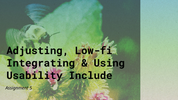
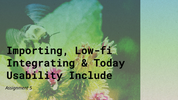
Adjusting: Adjusting -> Importing
Using: Using -> Today
